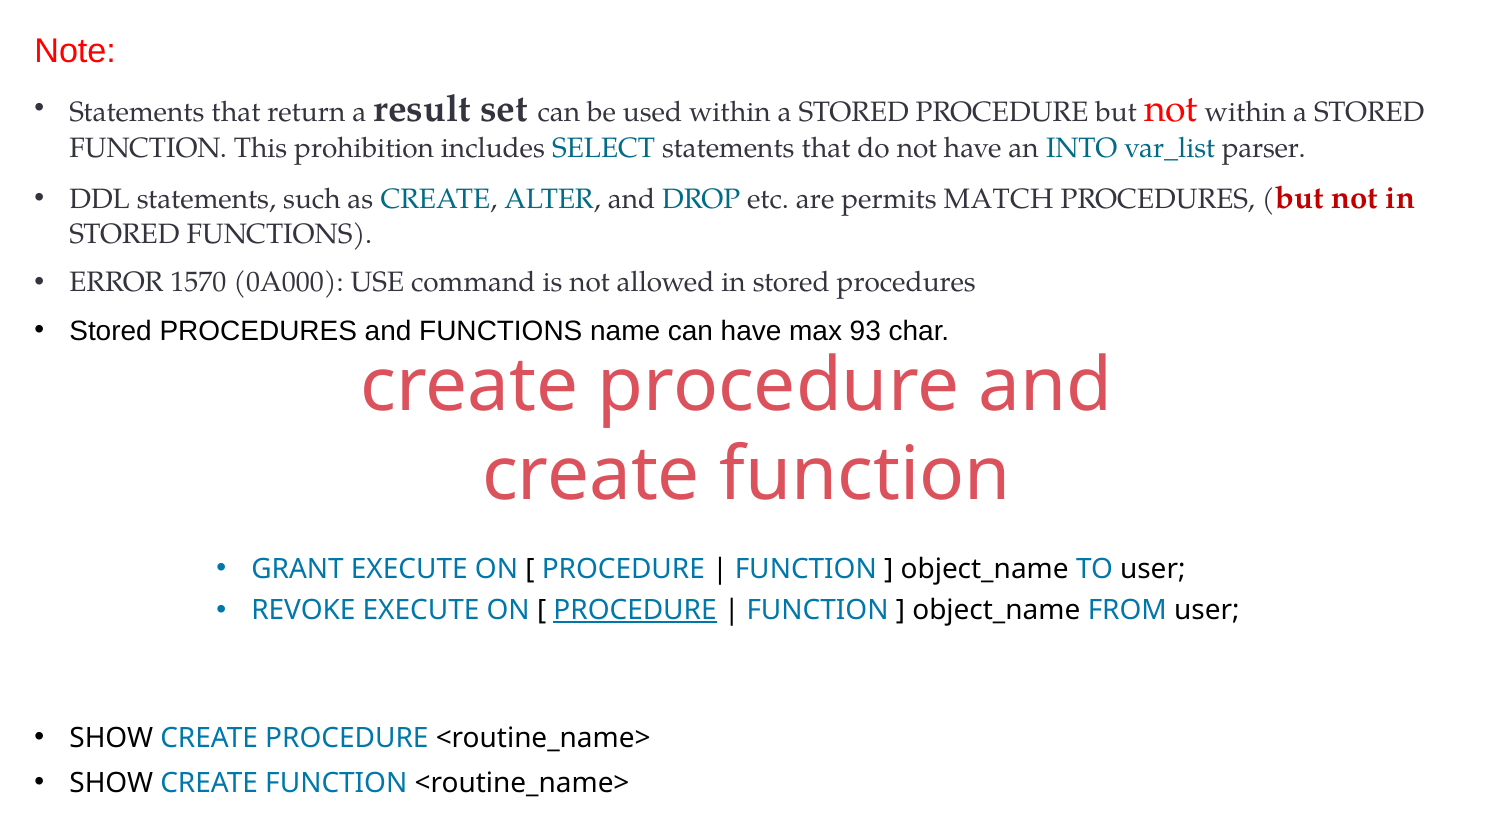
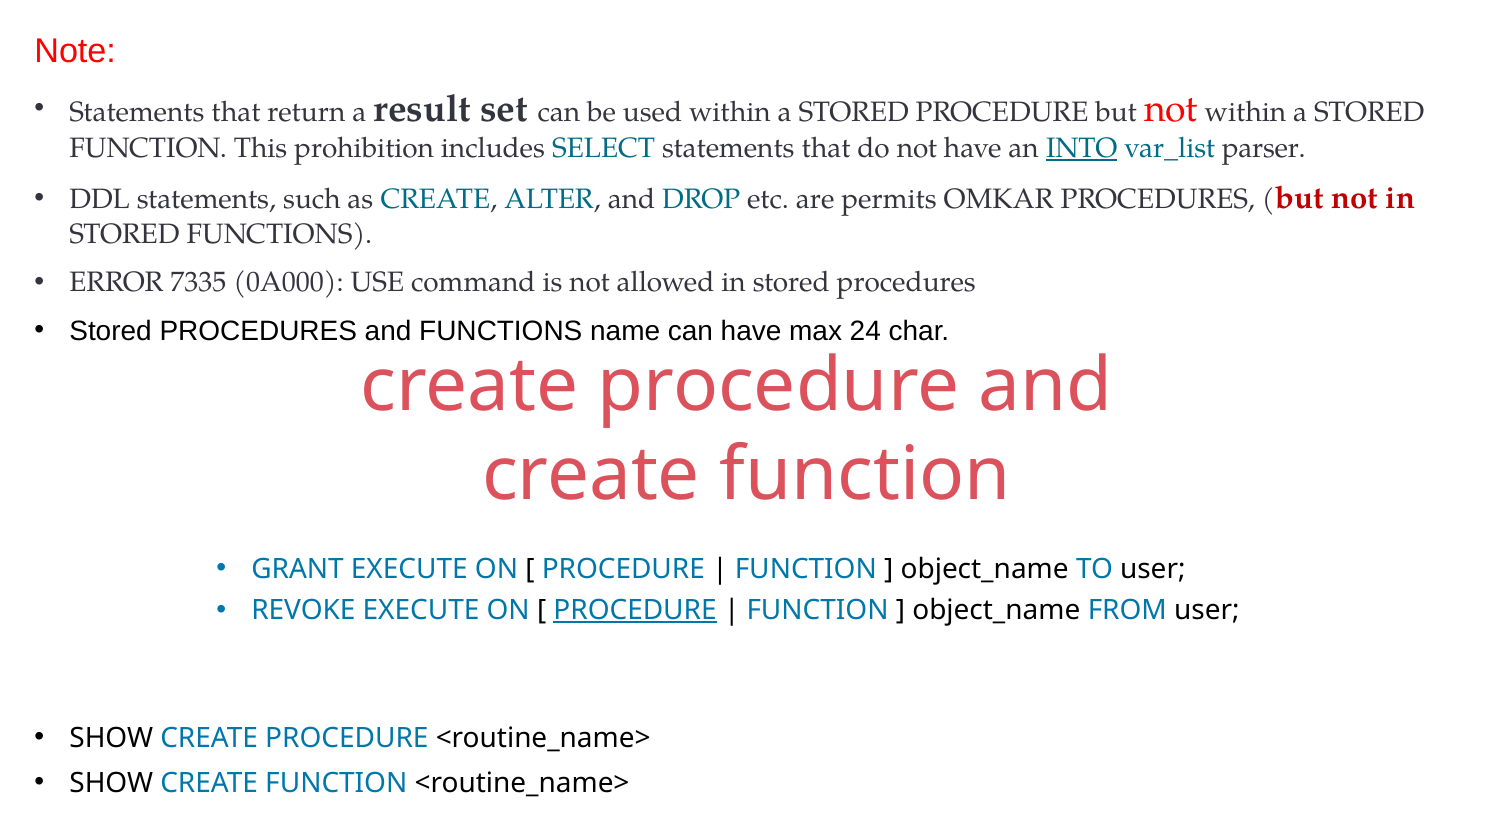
INTO underline: none -> present
MATCH: MATCH -> OMKAR
1570: 1570 -> 7335
93: 93 -> 24
